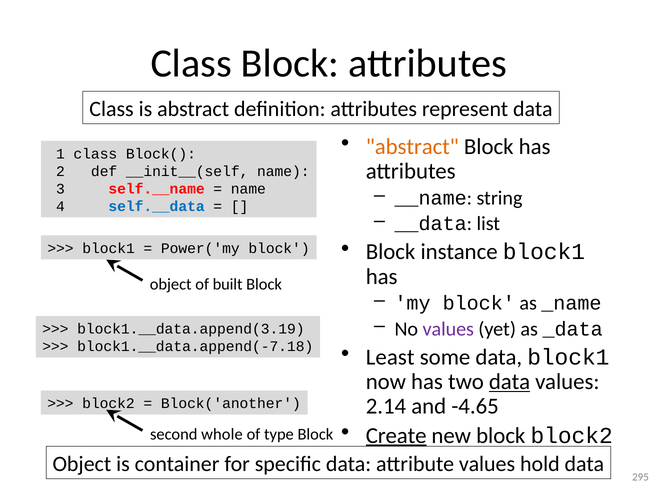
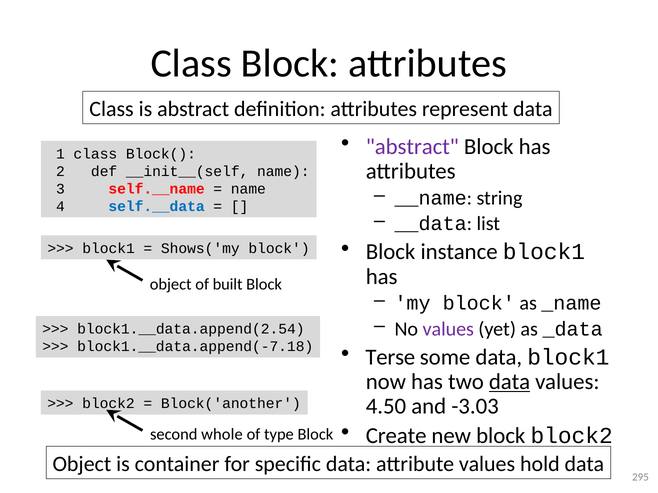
abstract at (412, 147) colour: orange -> purple
Power('my: Power('my -> Shows('my
block1.__data.append(3.19: block1.__data.append(3.19 -> block1.__data.append(2.54
Least: Least -> Terse
2.14: 2.14 -> 4.50
-4.65: -4.65 -> -3.03
Create underline: present -> none
